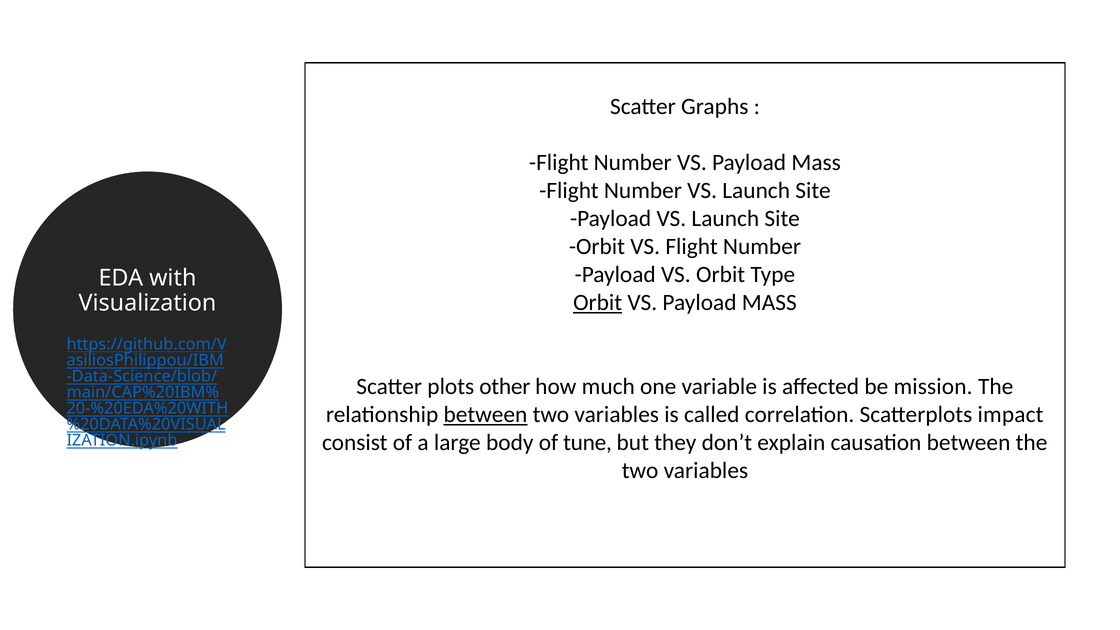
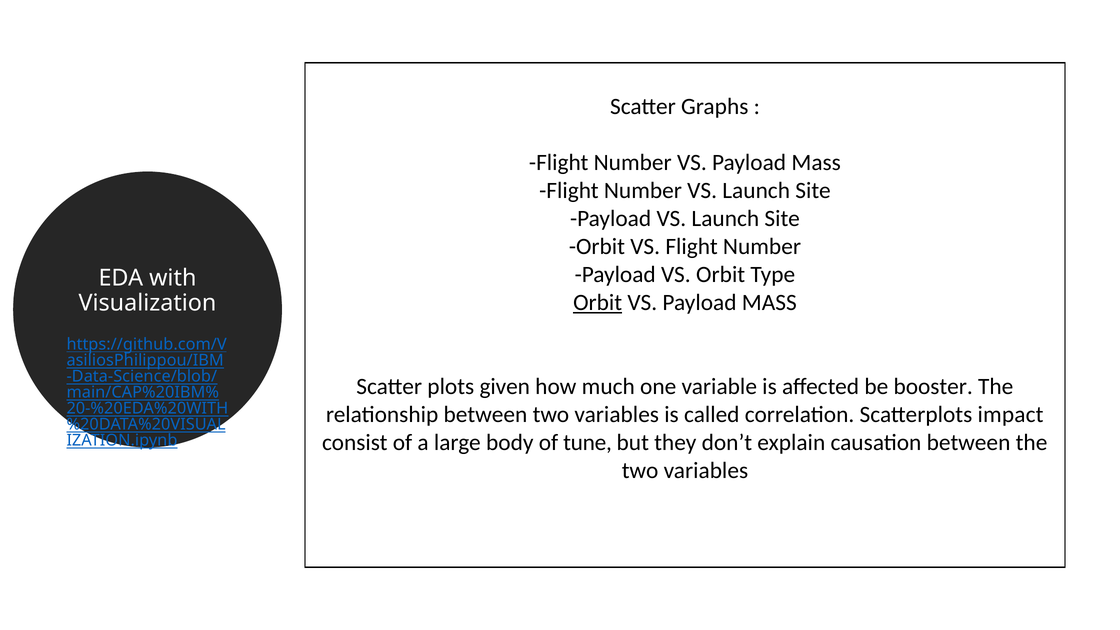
other: other -> given
mission: mission -> booster
between at (485, 415) underline: present -> none
